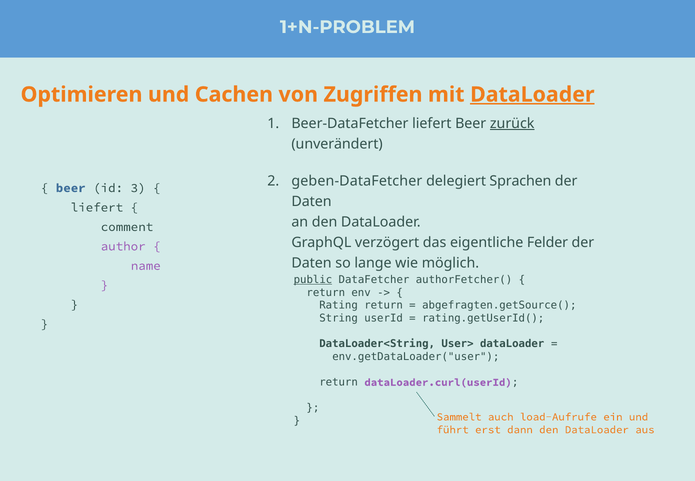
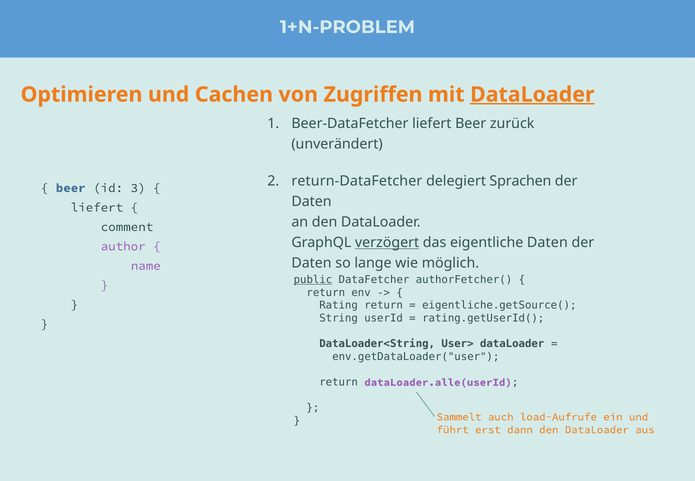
zurück underline: present -> none
geben-DataFetcher: geben-DataFetcher -> return-DataFetcher
verzögert underline: none -> present
eigentliche Felder: Felder -> Daten
abgefragten.getSource(: abgefragten.getSource( -> eigentliche.getSource(
dataLoader.curl(userId: dataLoader.curl(userId -> dataLoader.alle(userId
